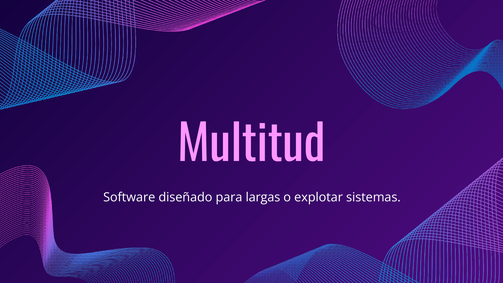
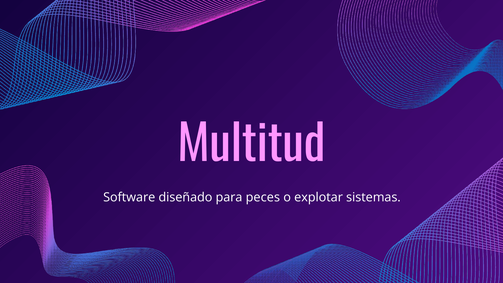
largas: largas -> peces
